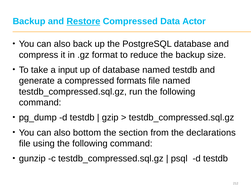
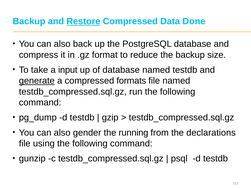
Actor: Actor -> Done
generate underline: none -> present
bottom: bottom -> gender
section: section -> running
